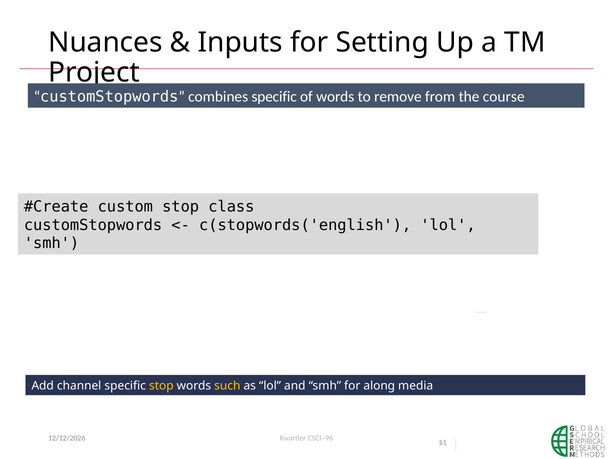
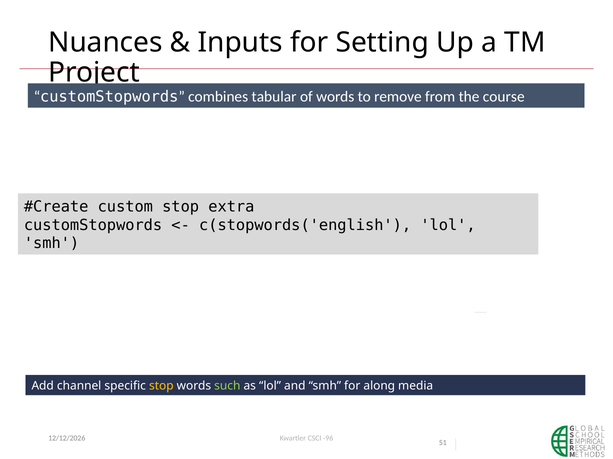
combines specific: specific -> tabular
class: class -> extra
such colour: yellow -> light green
